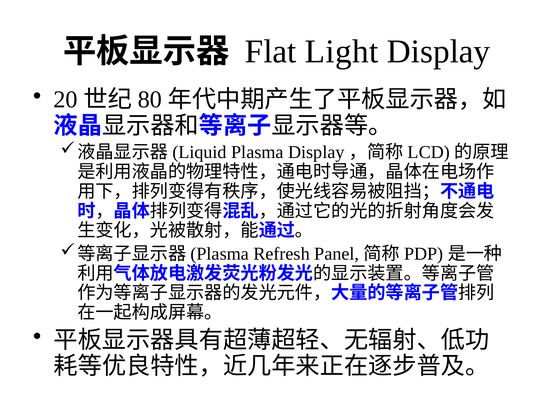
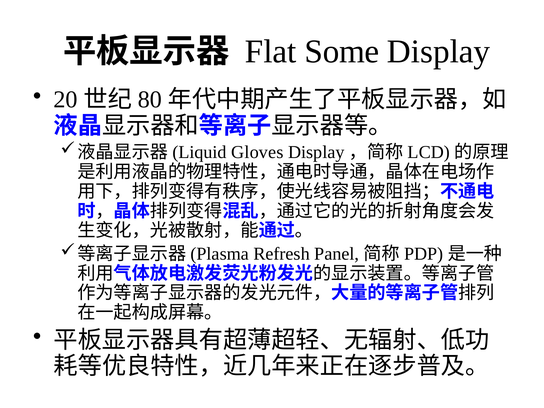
Light: Light -> Some
Plasma: Plasma -> Gloves
